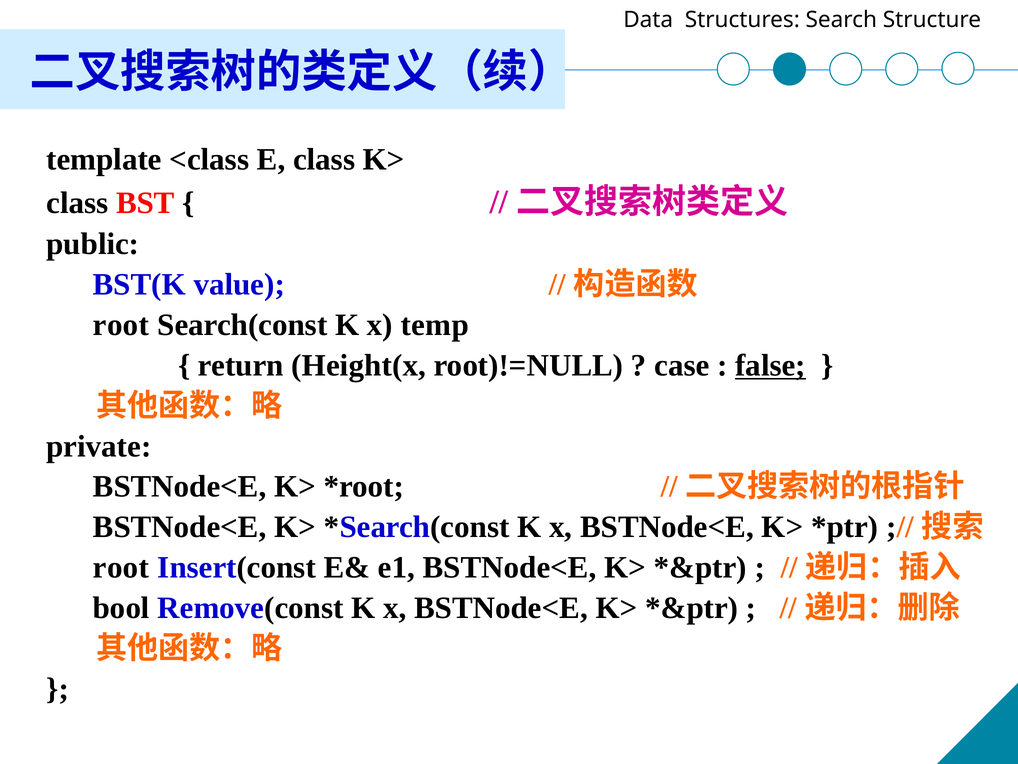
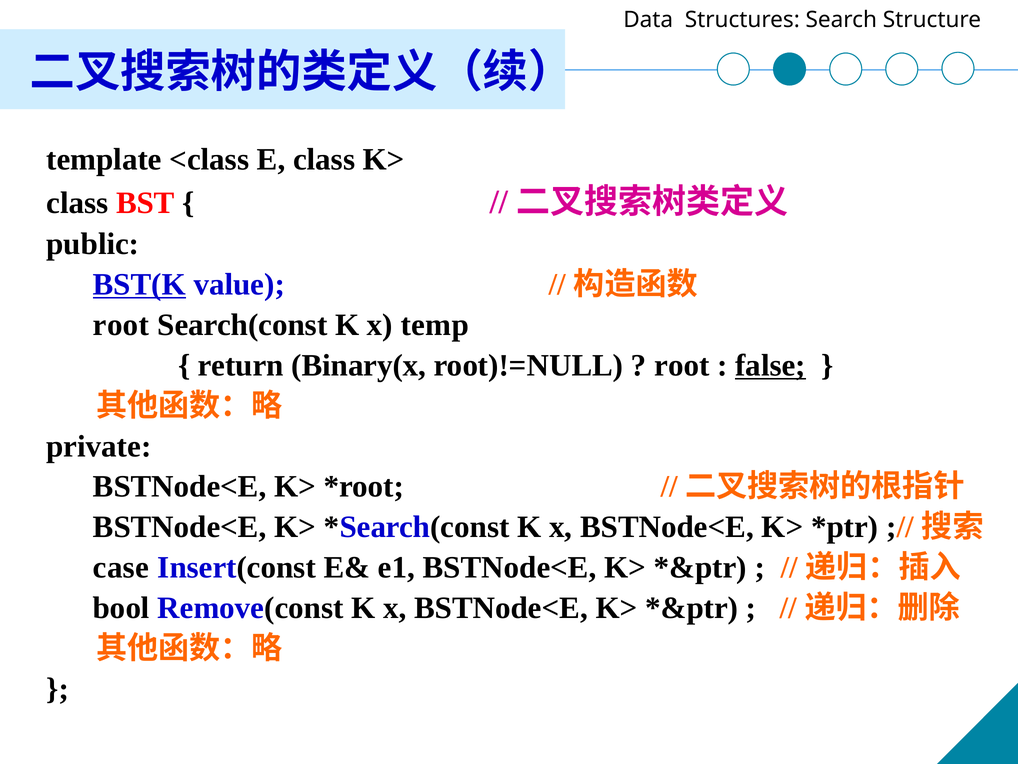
BST(K underline: none -> present
Height(x: Height(x -> Binary(x
case at (682, 365): case -> root
root at (121, 567): root -> case
